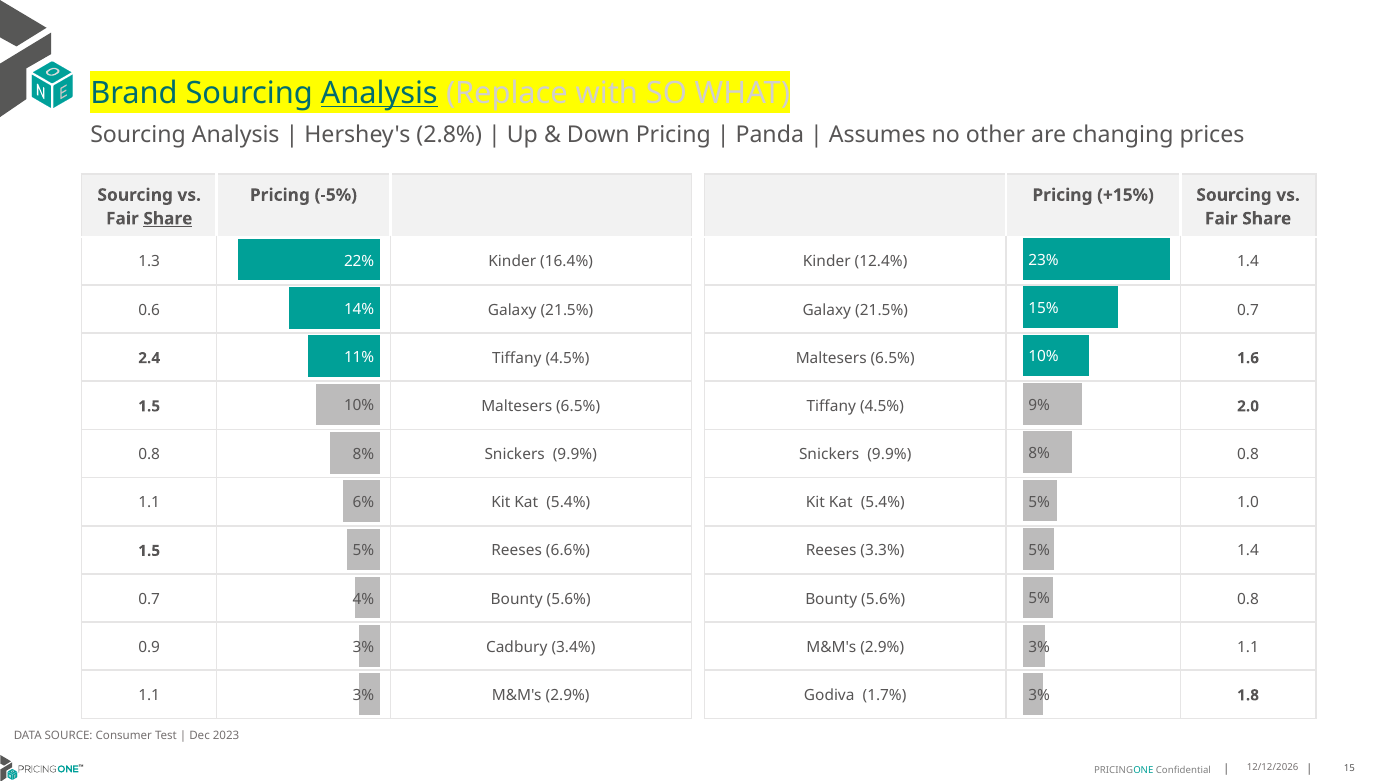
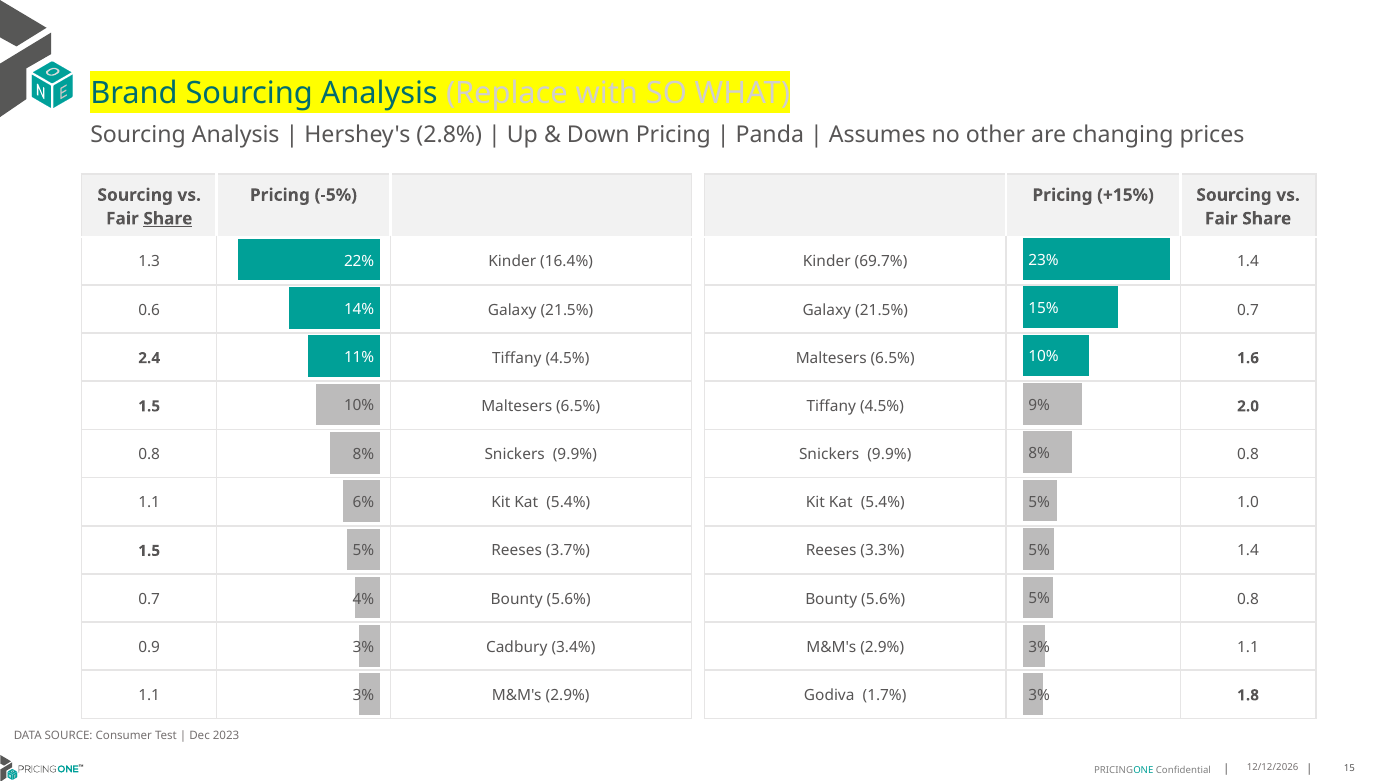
Analysis at (379, 93) underline: present -> none
12.4%: 12.4% -> 69.7%
6.6%: 6.6% -> 3.7%
